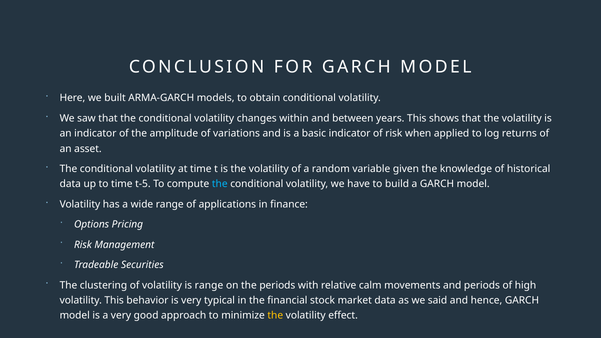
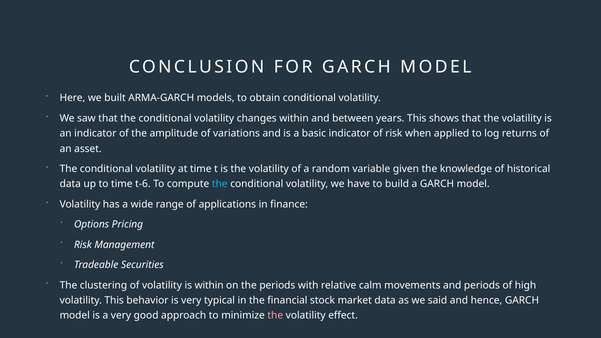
t-5: t-5 -> t-6
is range: range -> within
the at (275, 316) colour: yellow -> pink
